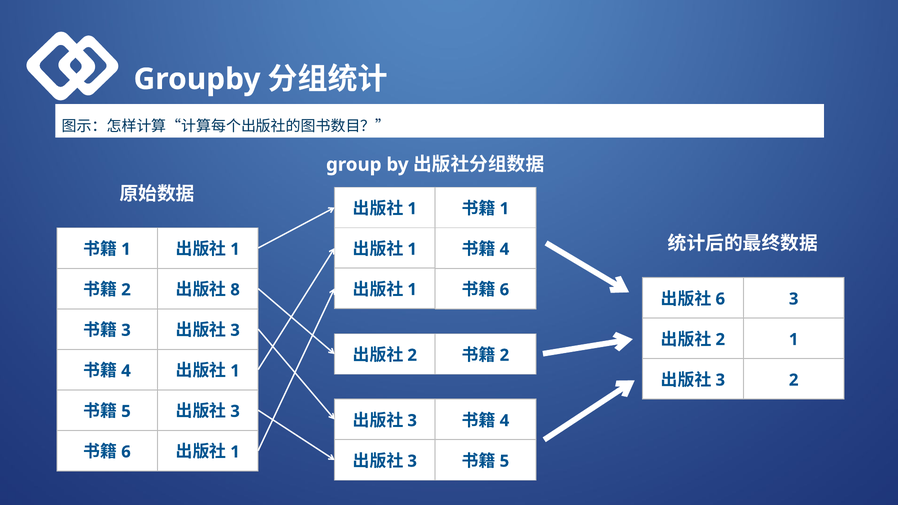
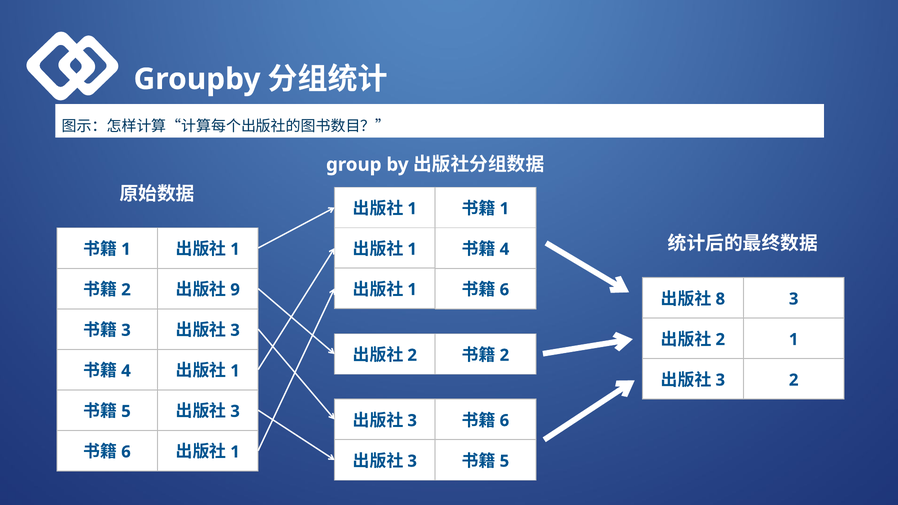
8: 8 -> 9
6 at (720, 299): 6 -> 8
4 at (504, 421): 4 -> 6
